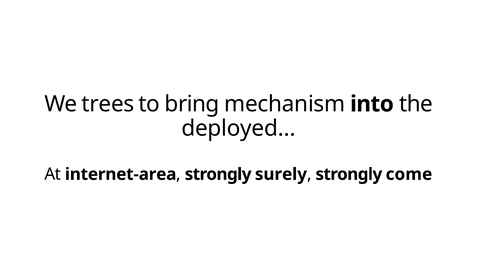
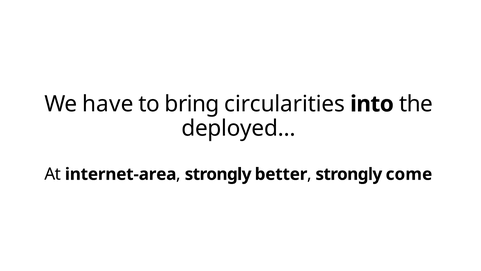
trees: trees -> have
mechanism: mechanism -> circularities
surely: surely -> better
